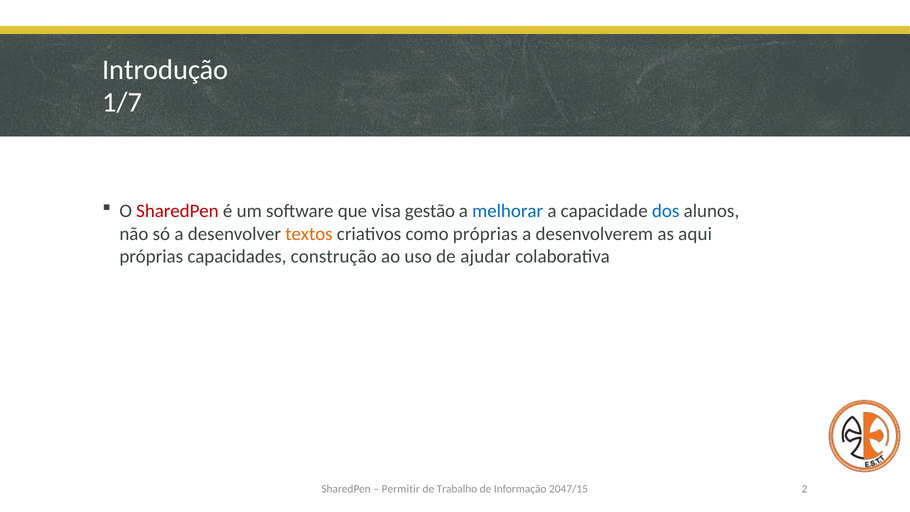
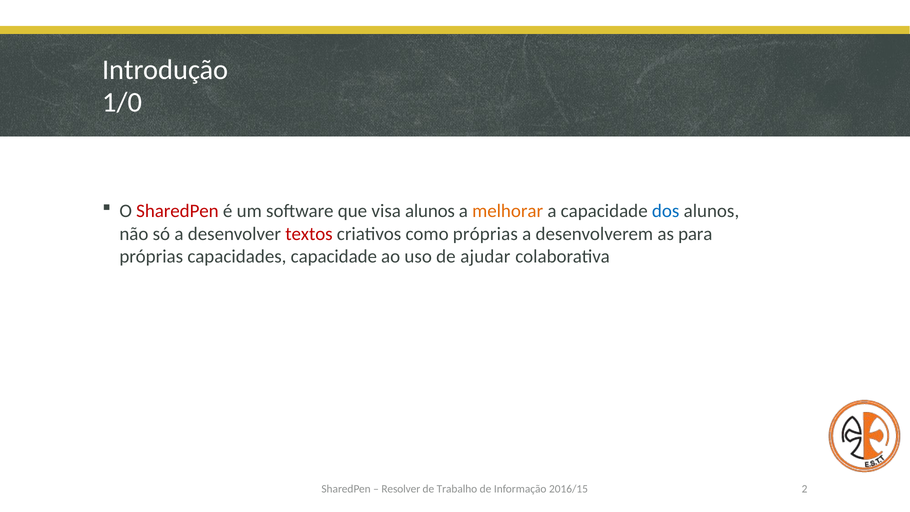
1/7: 1/7 -> 1/0
visa gestão: gestão -> alunos
melhorar colour: blue -> orange
textos colour: orange -> red
aqui: aqui -> para
capacidades construção: construção -> capacidade
Permitir: Permitir -> Resolver
2047/15: 2047/15 -> 2016/15
